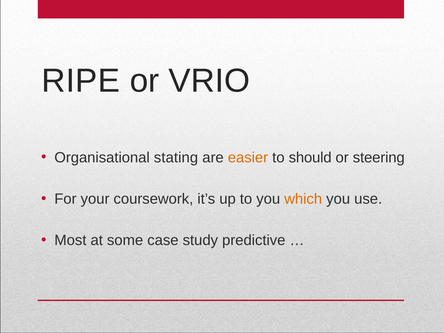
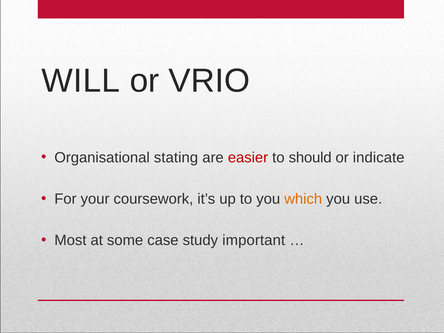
RIPE: RIPE -> WILL
easier colour: orange -> red
steering: steering -> indicate
predictive: predictive -> important
